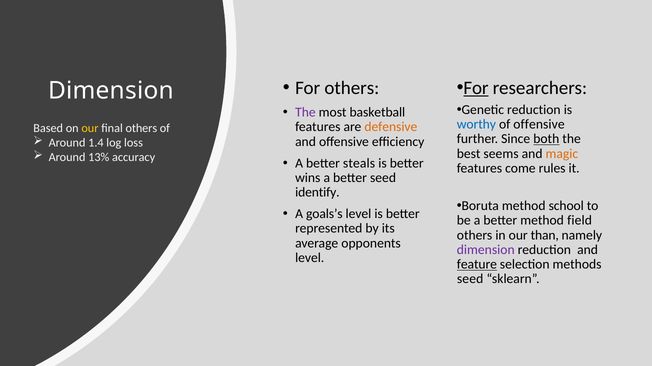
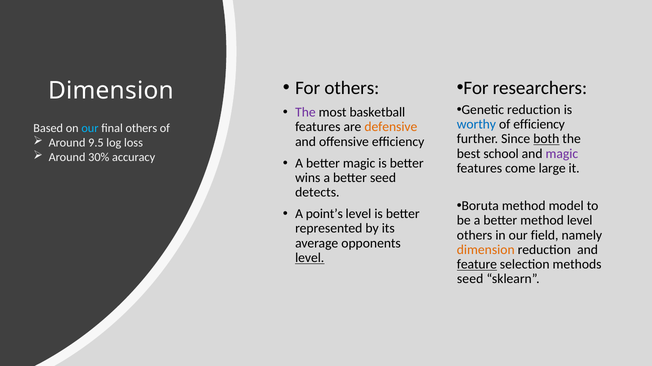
For at (476, 88) underline: present -> none
of offensive: offensive -> efficiency
our at (90, 128) colour: yellow -> light blue
1.4: 1.4 -> 9.5
seems: seems -> school
magic at (562, 154) colour: orange -> purple
13%: 13% -> 30%
better steals: steals -> magic
rules: rules -> large
identify: identify -> detects
school: school -> model
goals’s: goals’s -> point’s
method field: field -> level
than: than -> field
dimension at (486, 250) colour: purple -> orange
level at (310, 258) underline: none -> present
